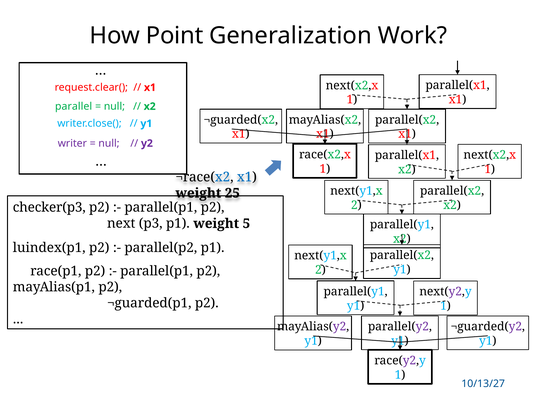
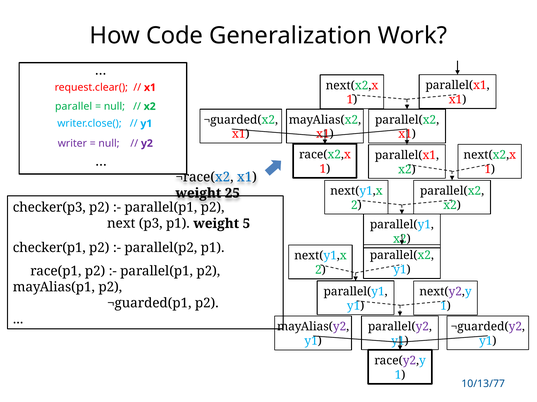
Point: Point -> Code
luindex(p1: luindex(p1 -> checker(p1
10/13/27: 10/13/27 -> 10/13/77
